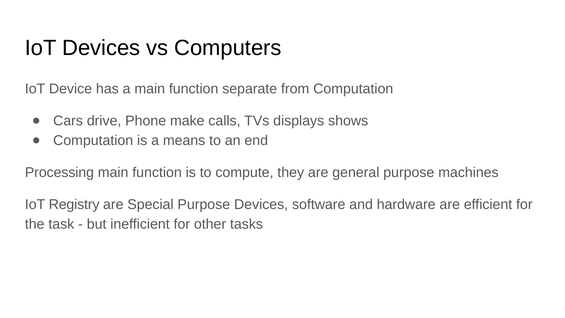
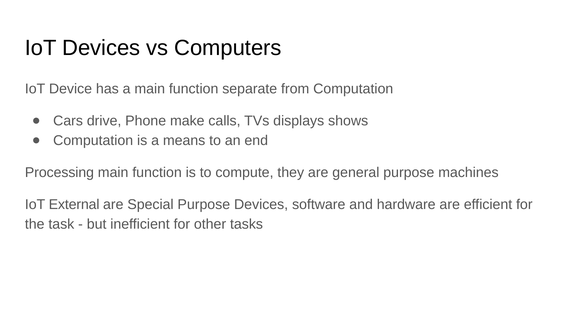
Registry: Registry -> External
